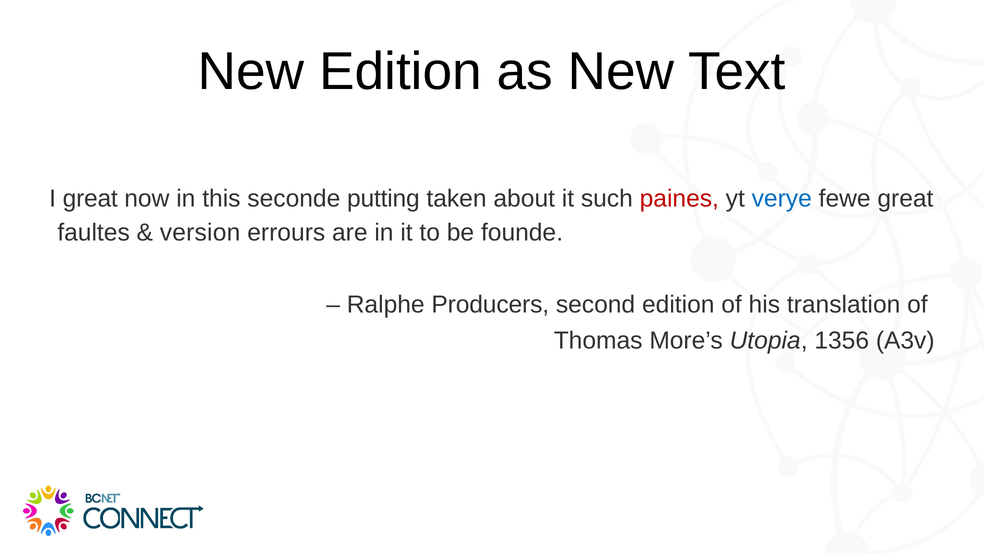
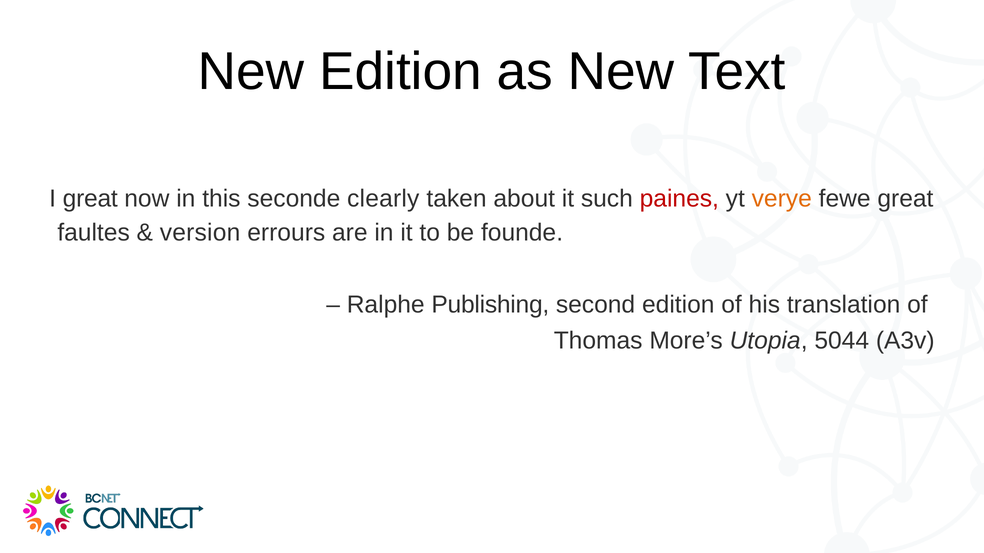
putting: putting -> clearly
verye colour: blue -> orange
Producers: Producers -> Publishing
1356: 1356 -> 5044
